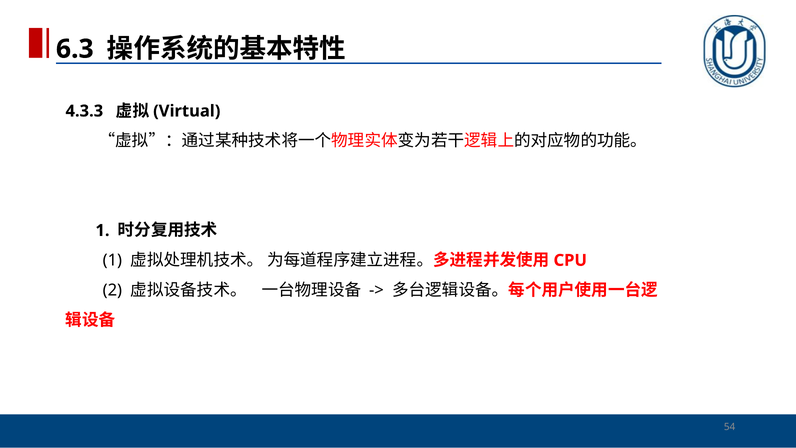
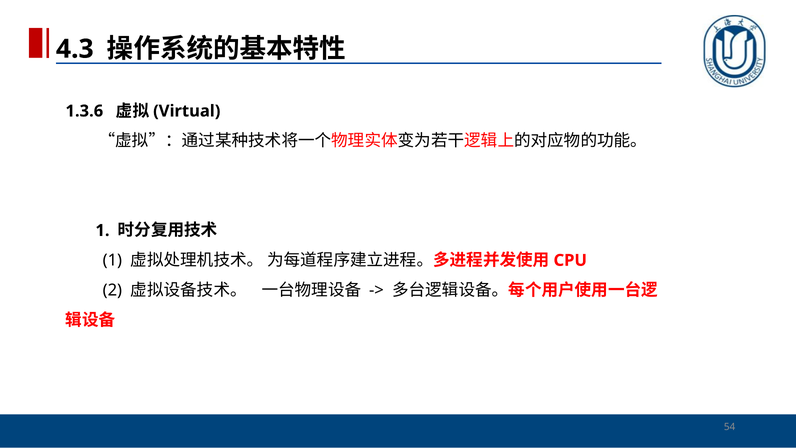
6.3: 6.3 -> 4.3
4.3.3: 4.3.3 -> 1.3.6
